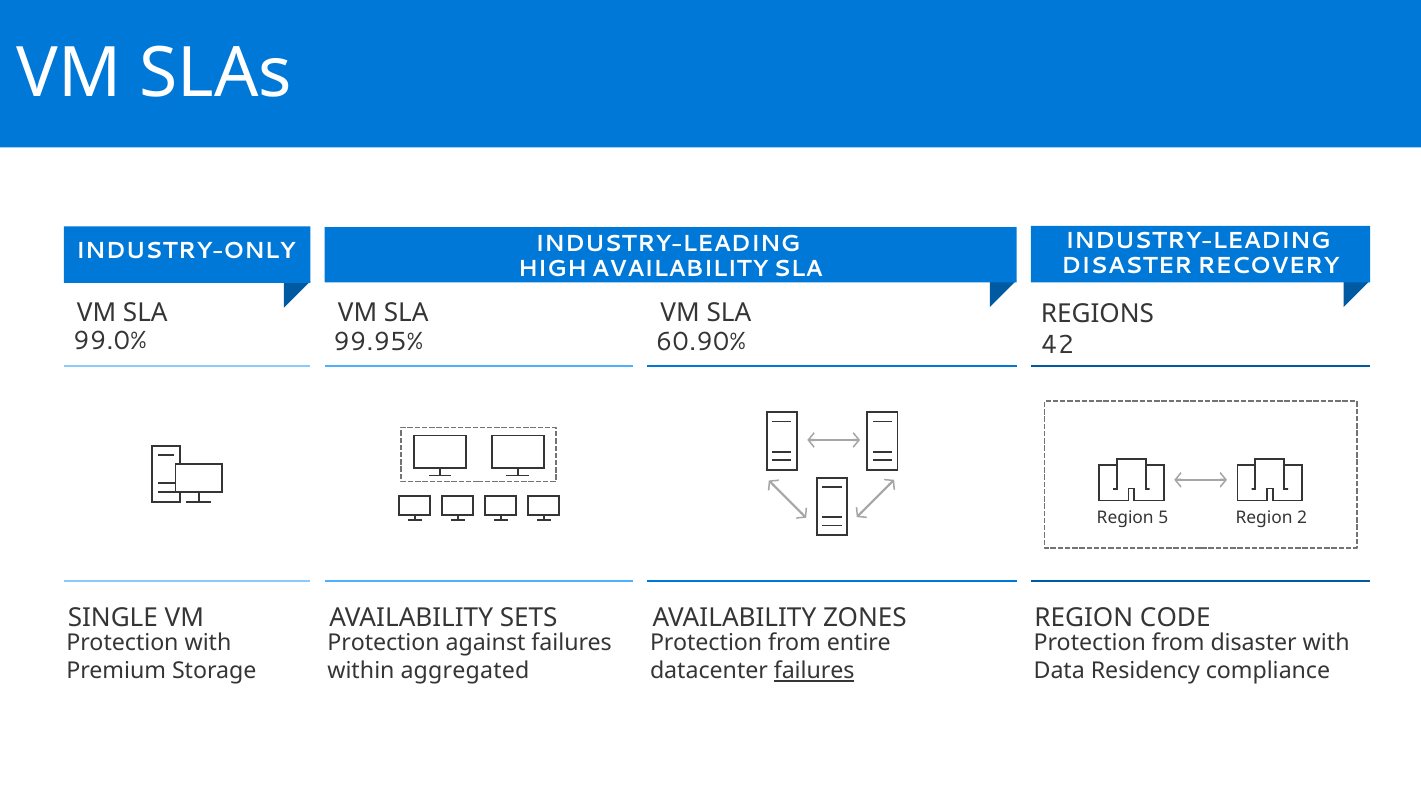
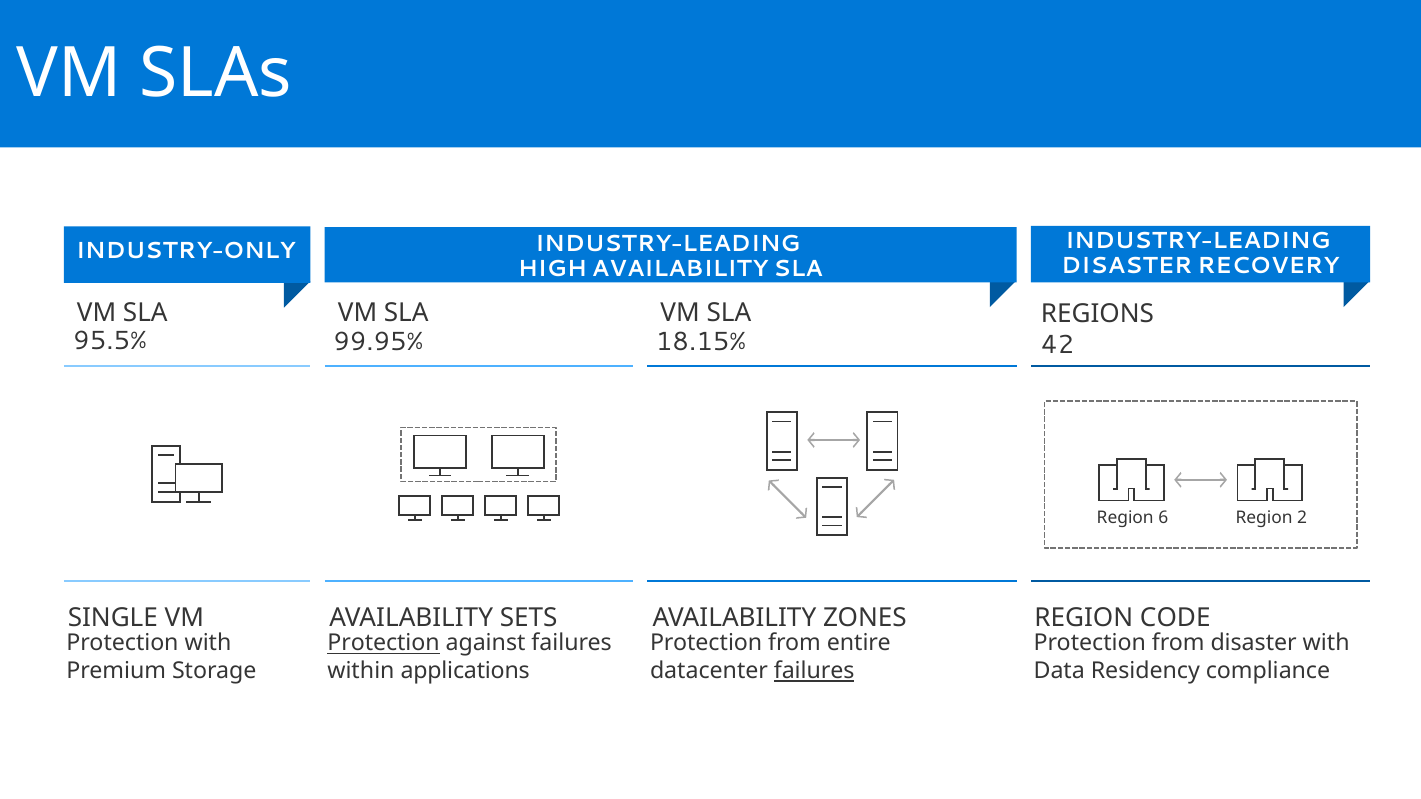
99.0%: 99.0% -> 95.5%
60.90%: 60.90% -> 18.15%
5: 5 -> 6
Protection at (384, 643) underline: none -> present
aggregated: aggregated -> applications
